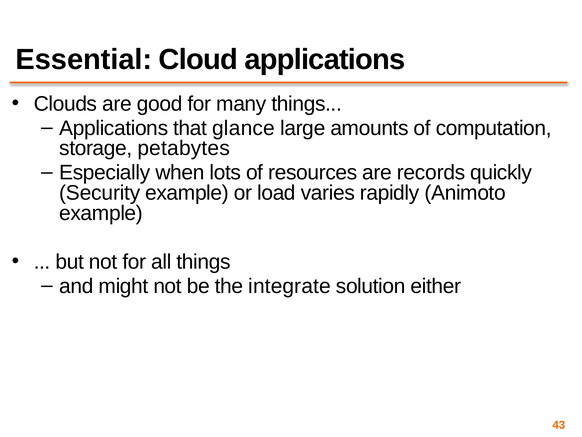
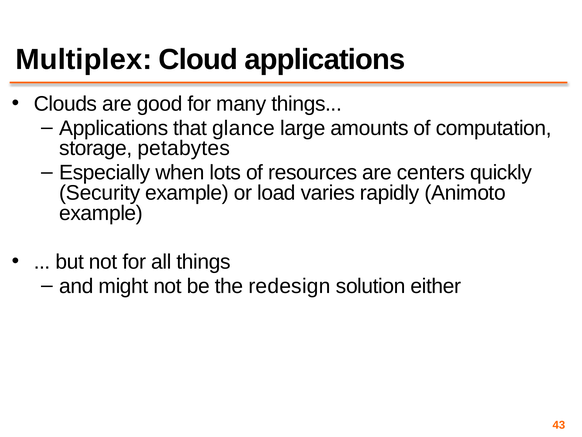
Essential: Essential -> Multiplex
records: records -> centers
integrate: integrate -> redesign
